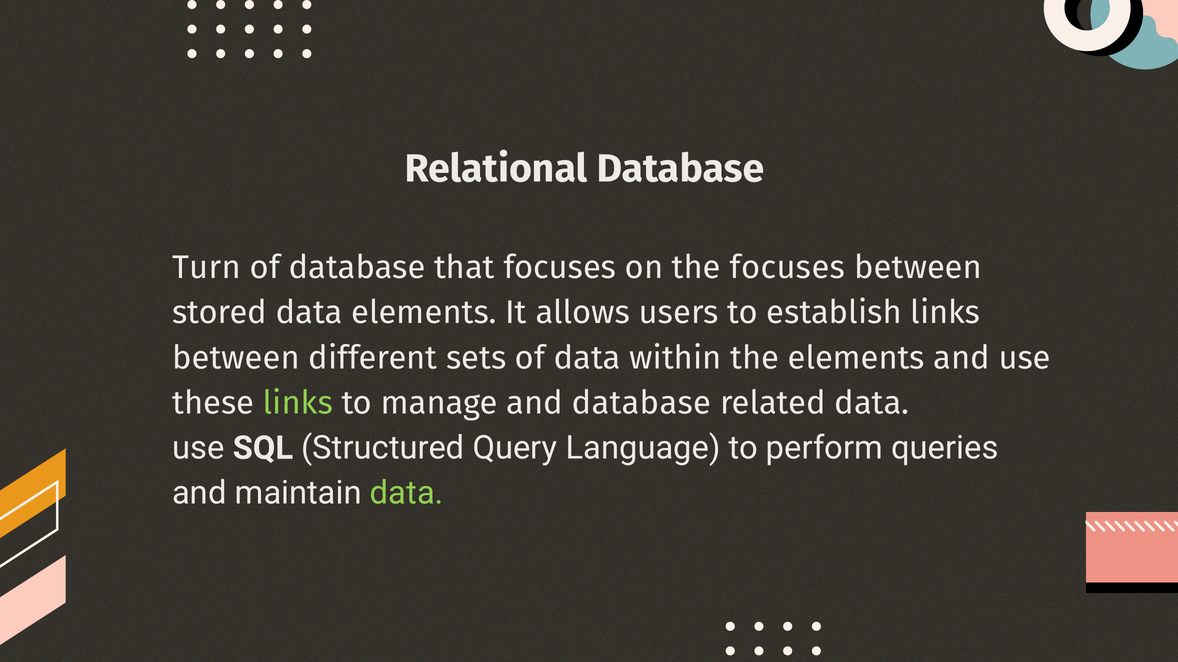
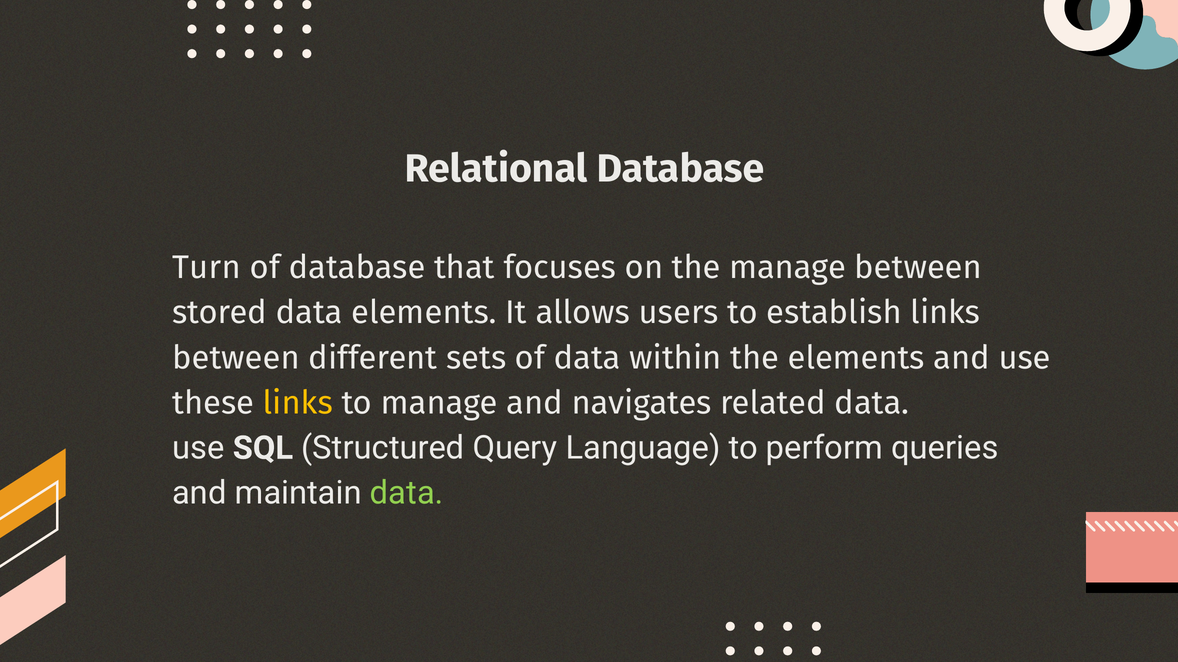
the focuses: focuses -> manage
links at (298, 403) colour: light green -> yellow
and database: database -> navigates
